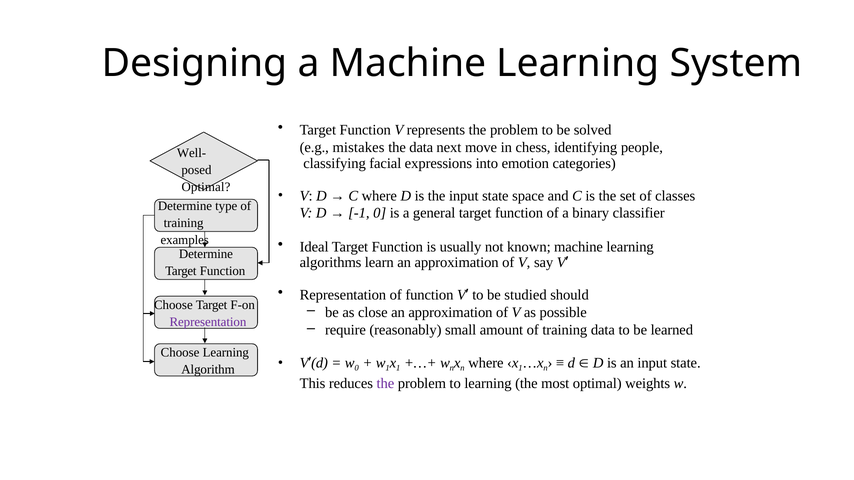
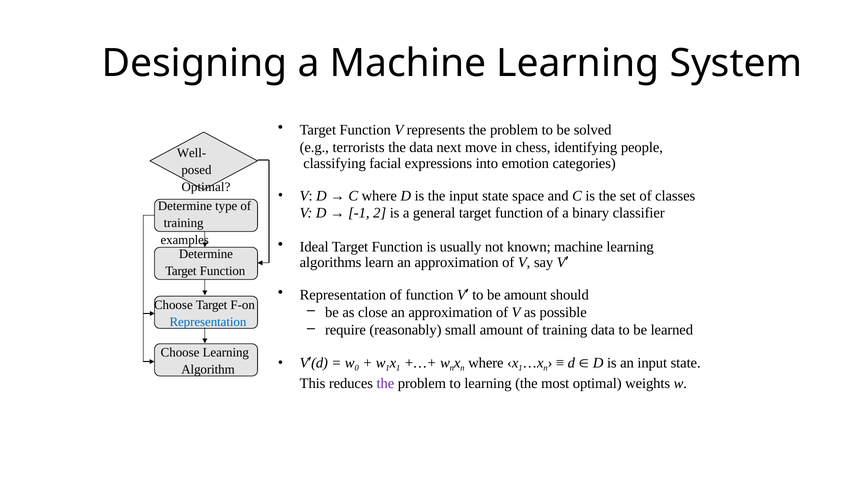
mistakes: mistakes -> terrorists
-1 0: 0 -> 2
be studied: studied -> amount
Representation at (208, 322) colour: purple -> blue
